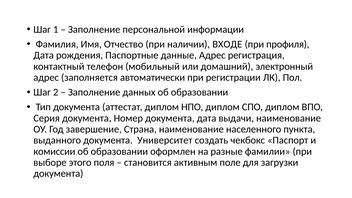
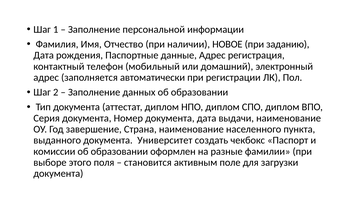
ВХОДЕ: ВХОДЕ -> НОВОЕ
профиля: профиля -> заданию
